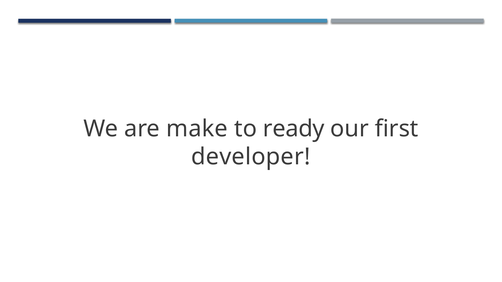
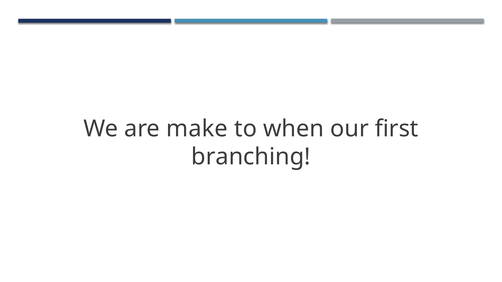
ready: ready -> when
developer: developer -> branching
